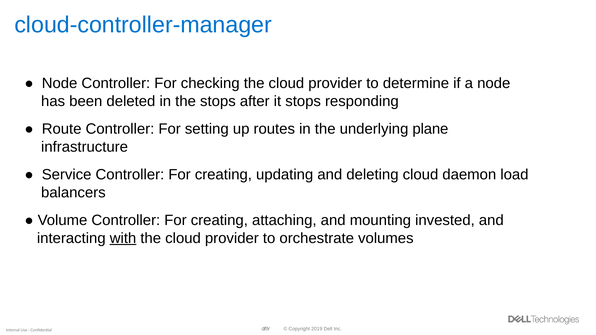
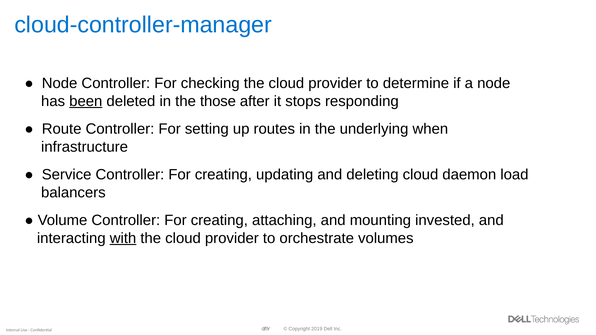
been underline: none -> present
the stops: stops -> those
plane: plane -> when
